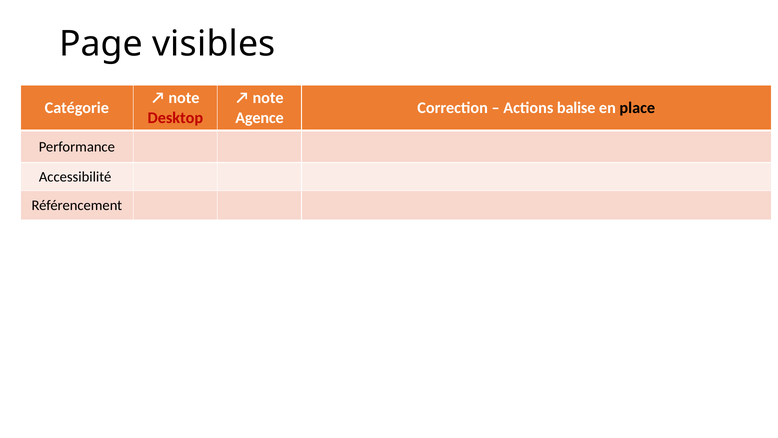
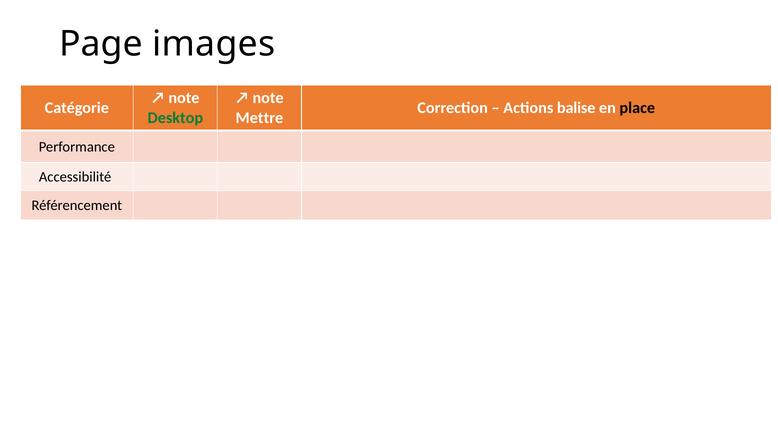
visibles: visibles -> images
Desktop colour: red -> green
Agence: Agence -> Mettre
